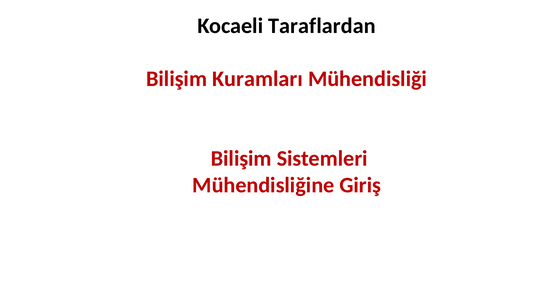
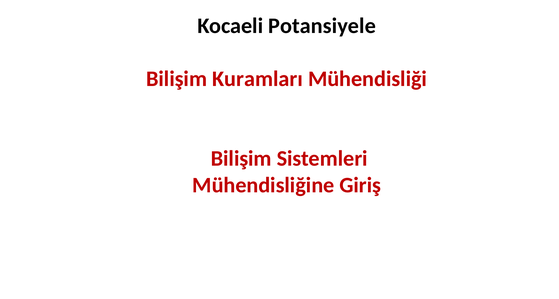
Taraflardan: Taraflardan -> Potansiyele
